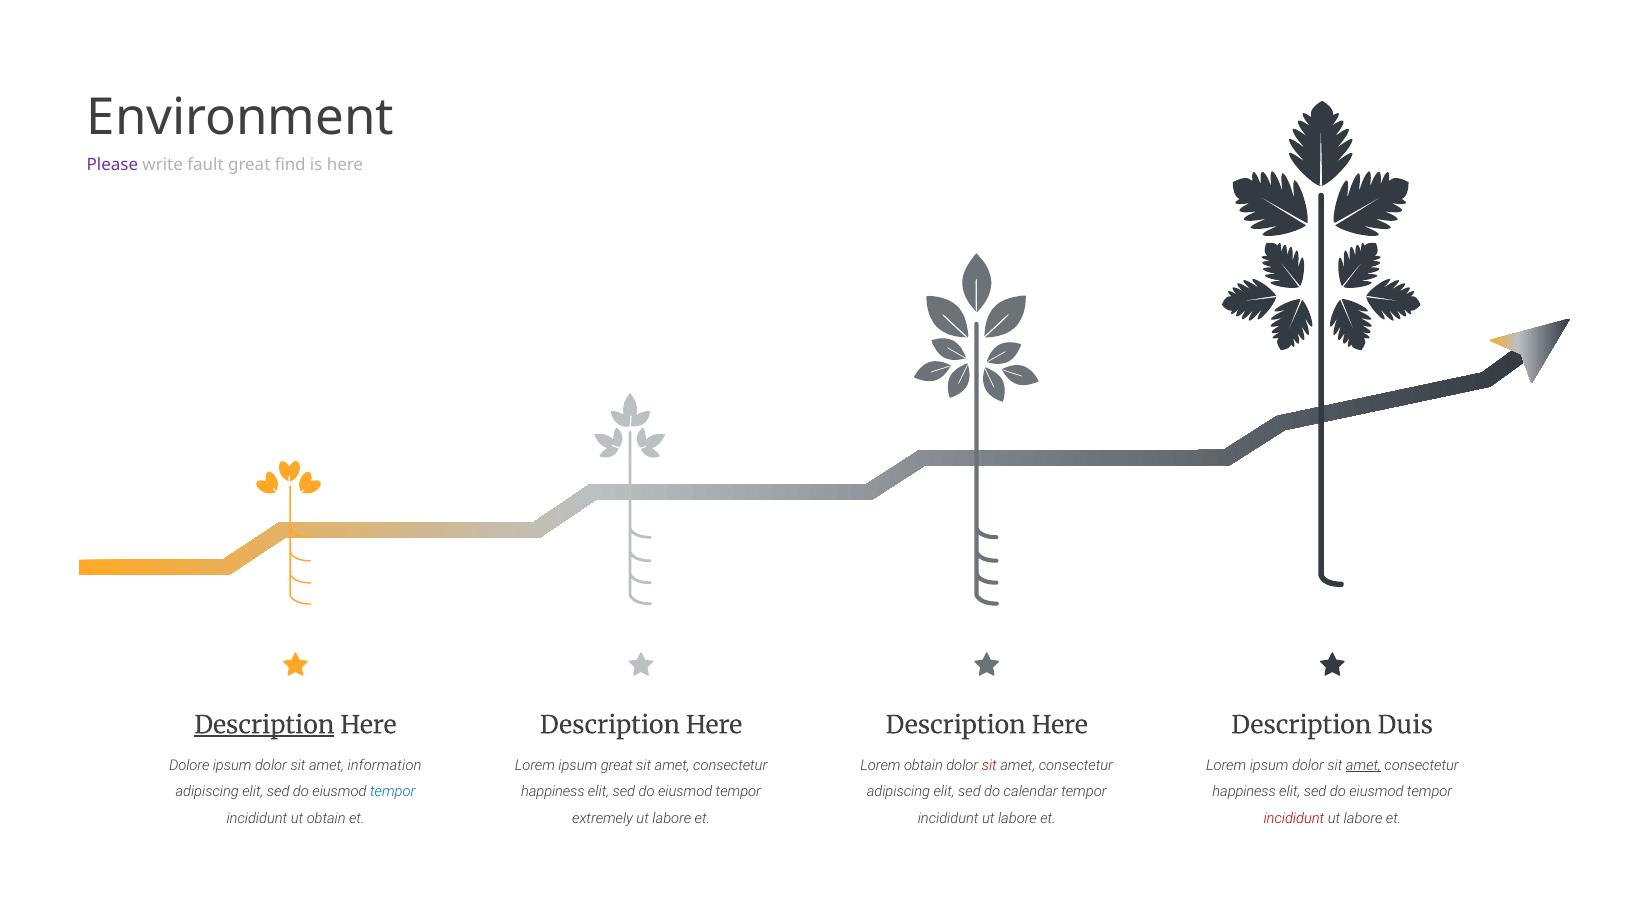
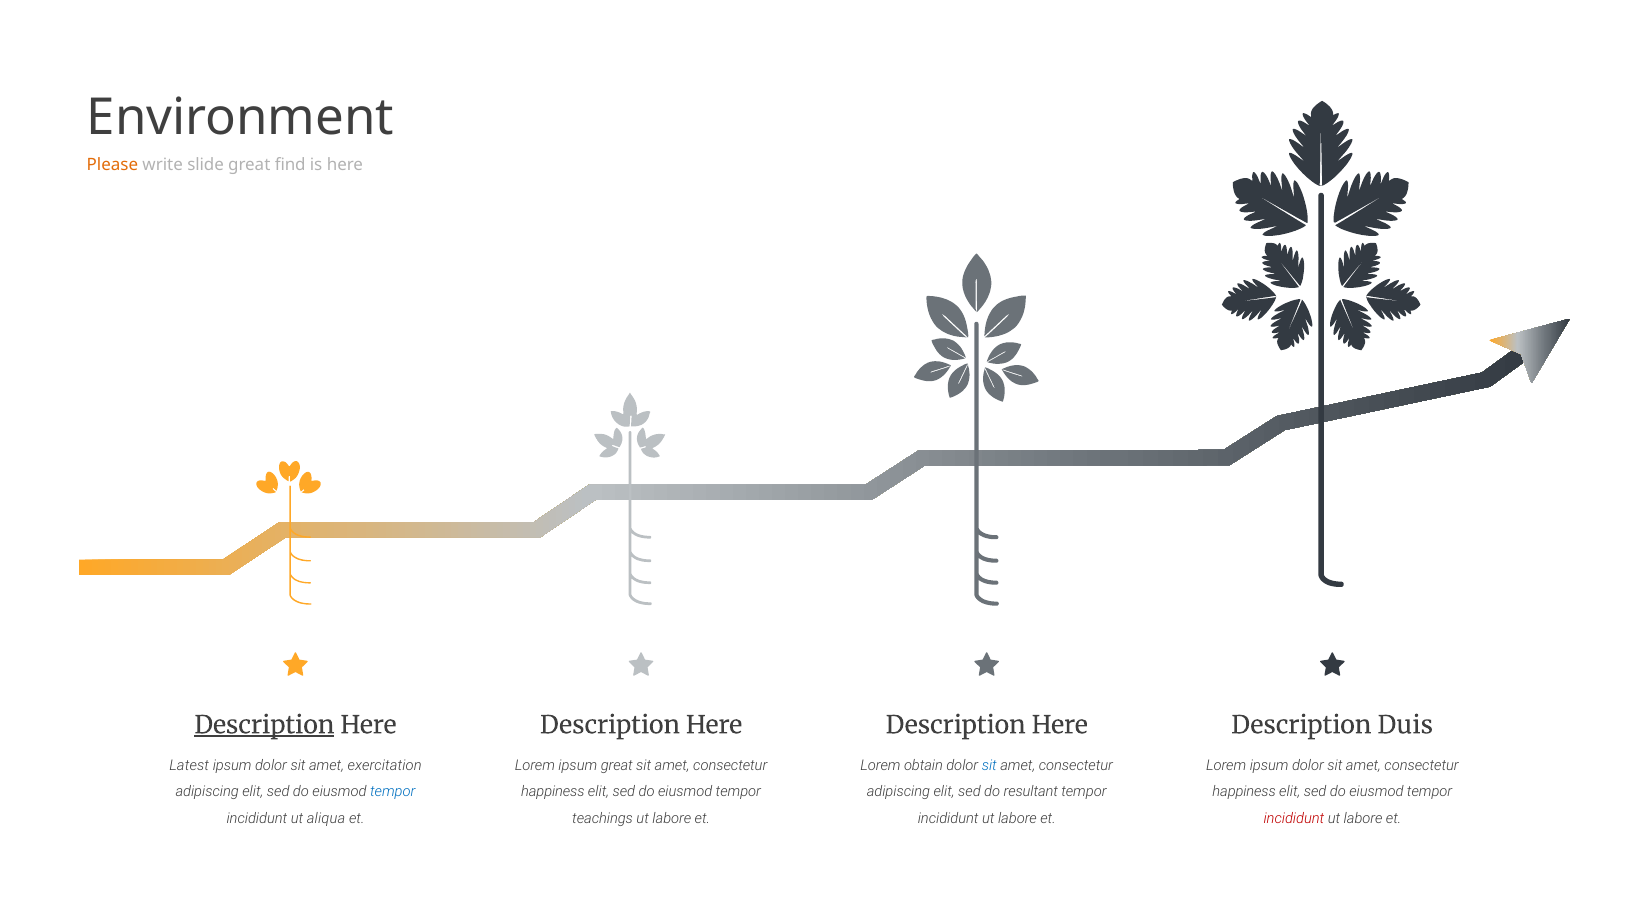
Please colour: purple -> orange
fault: fault -> slide
Dolore: Dolore -> Latest
information: information -> exercitation
sit at (989, 765) colour: red -> blue
amet at (1363, 765) underline: present -> none
calendar: calendar -> resultant
ut obtain: obtain -> aliqua
extremely: extremely -> teachings
